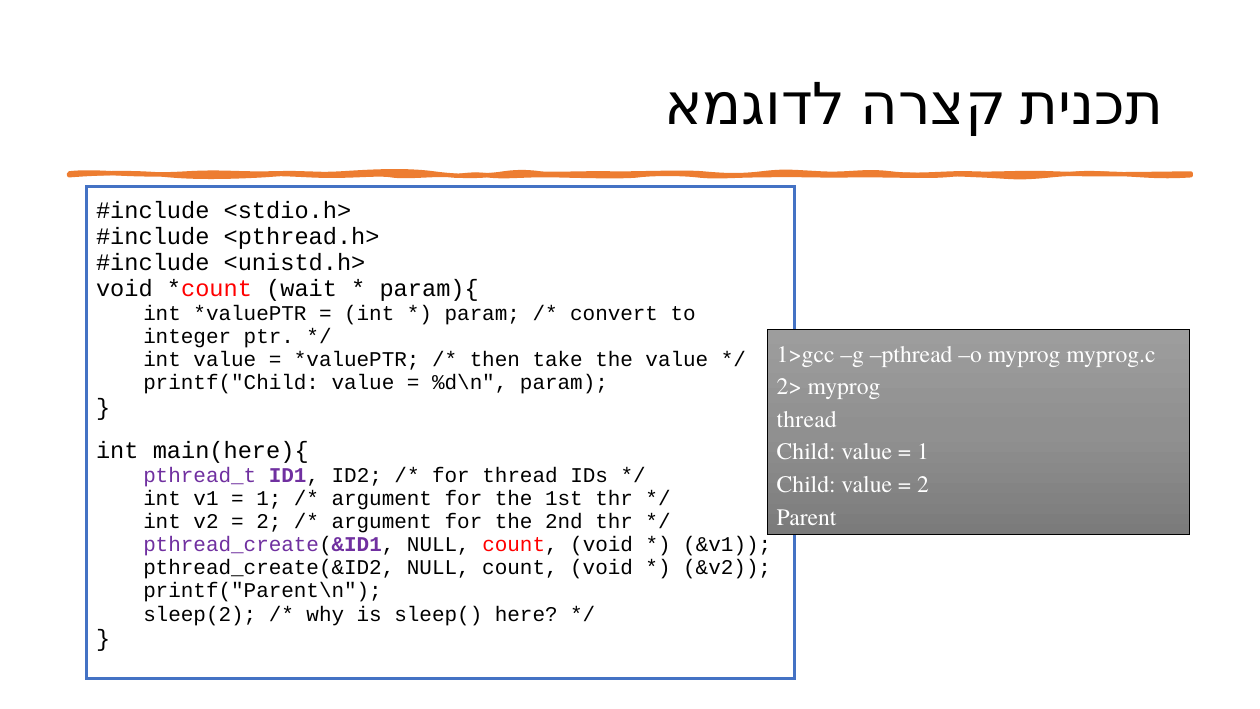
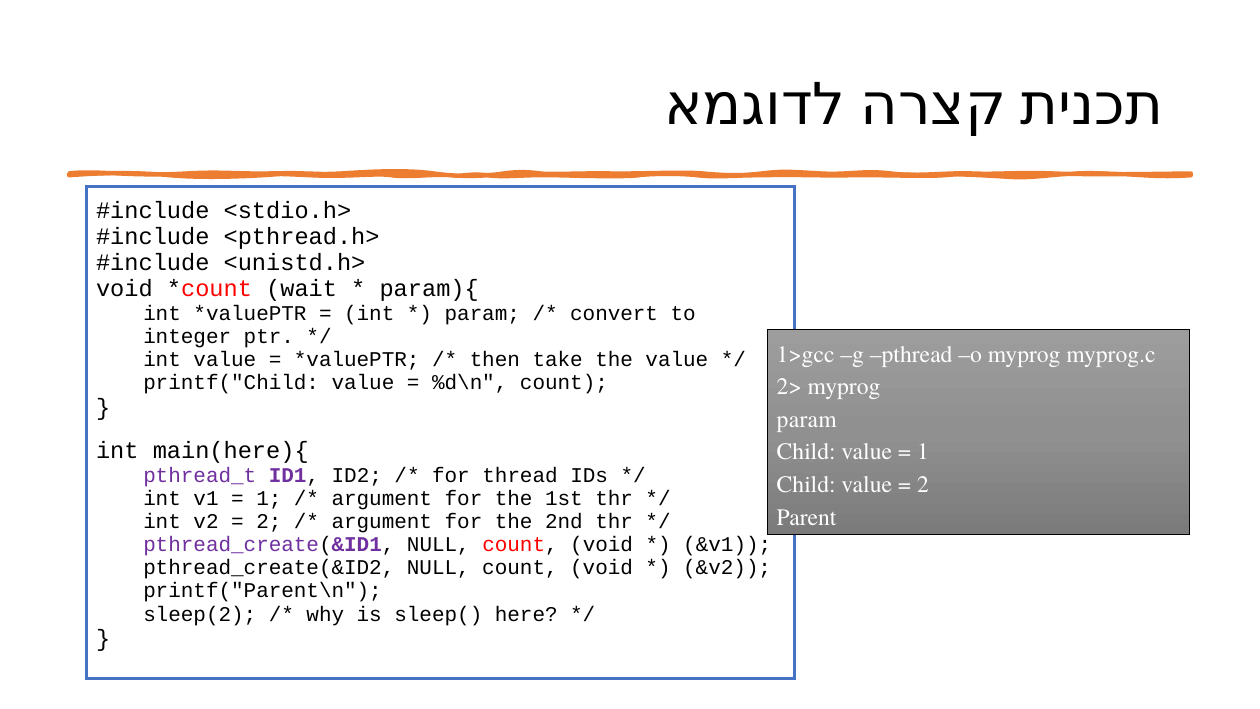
%d\n param: param -> count
thread at (807, 419): thread -> param
